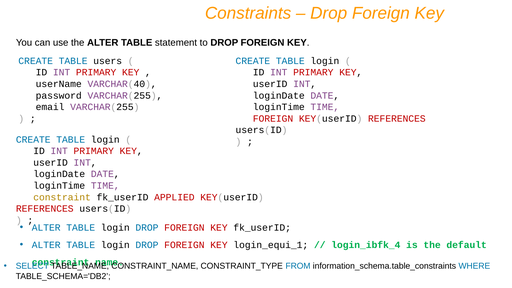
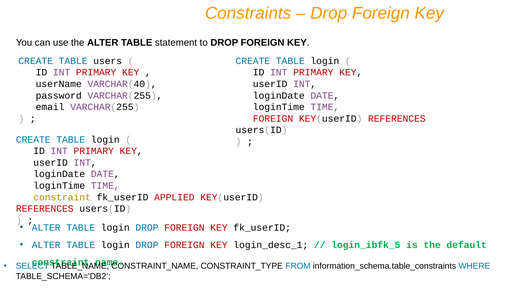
login_equi_1: login_equi_1 -> login_desc_1
login_ibfk_4: login_ibfk_4 -> login_ibfk_5
